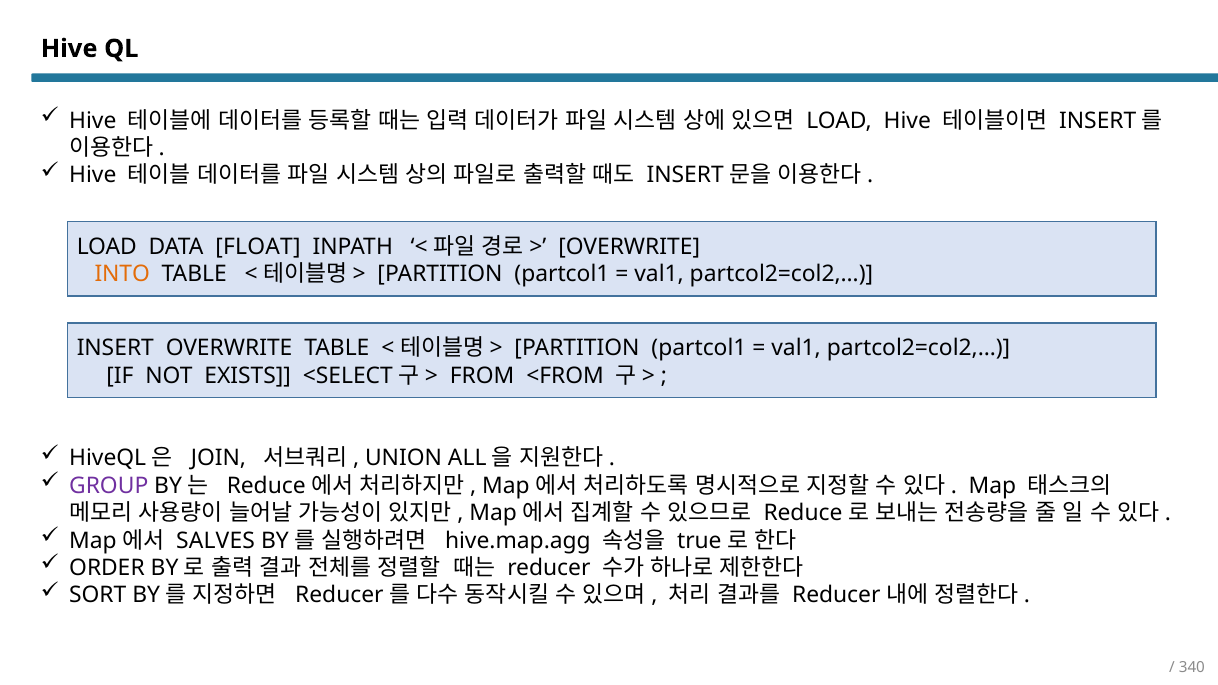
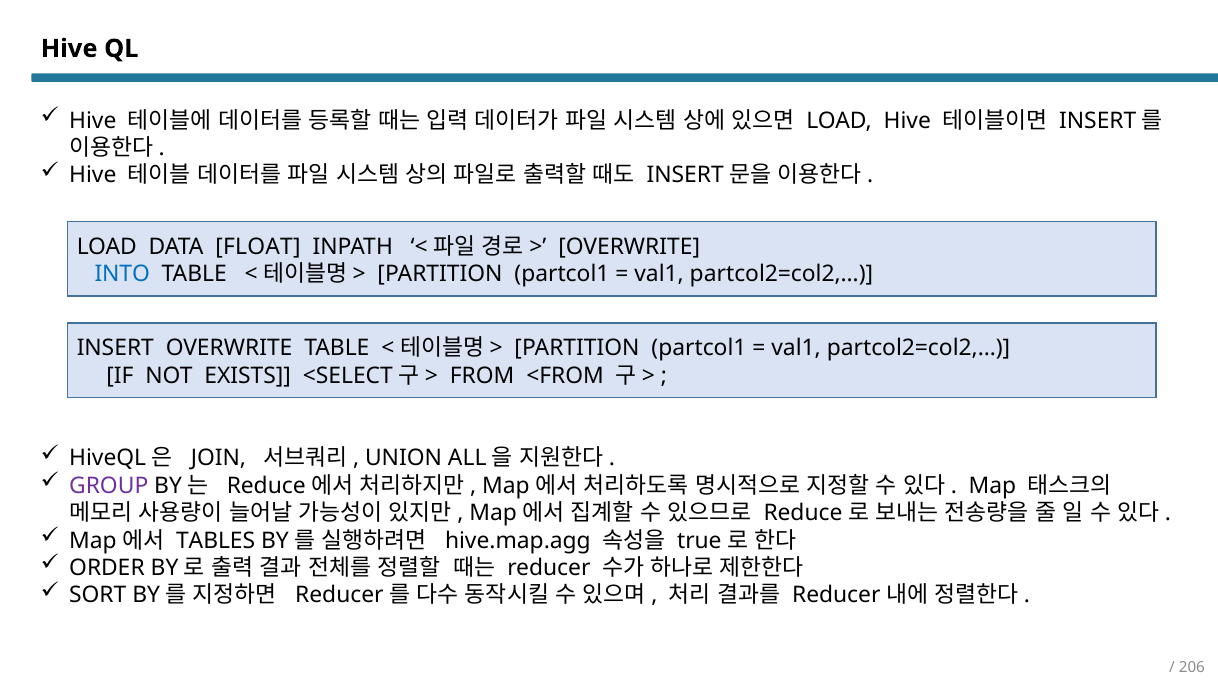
INTO colour: orange -> blue
SALVES: SALVES -> TABLES
340: 340 -> 206
